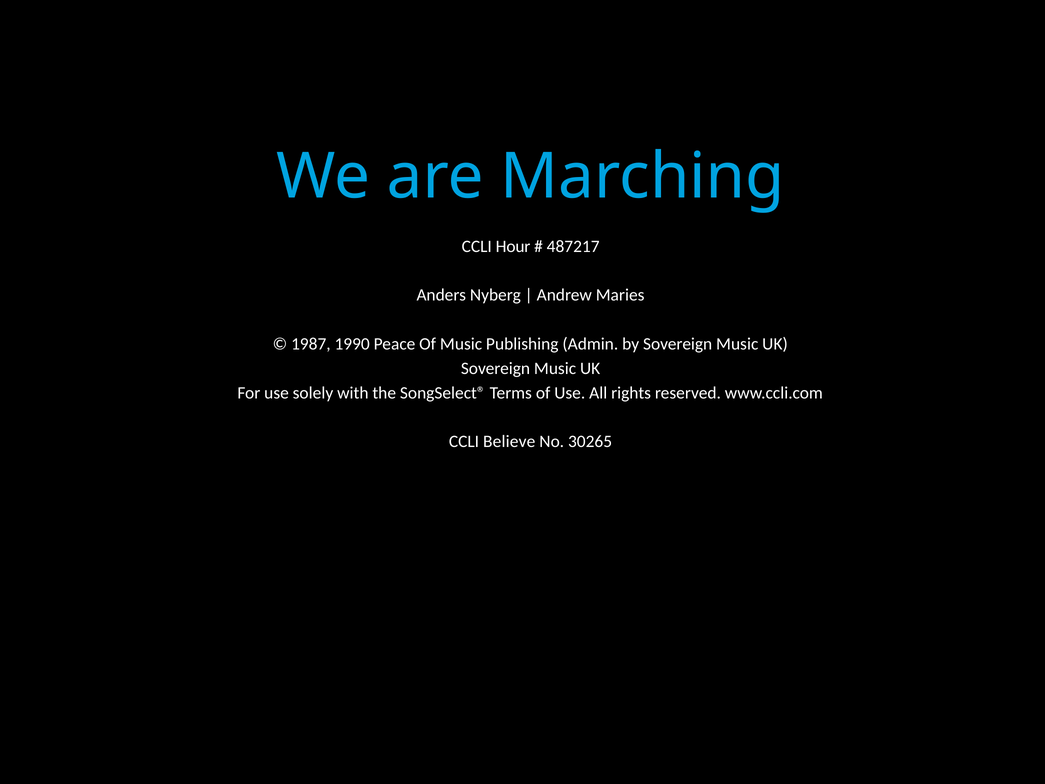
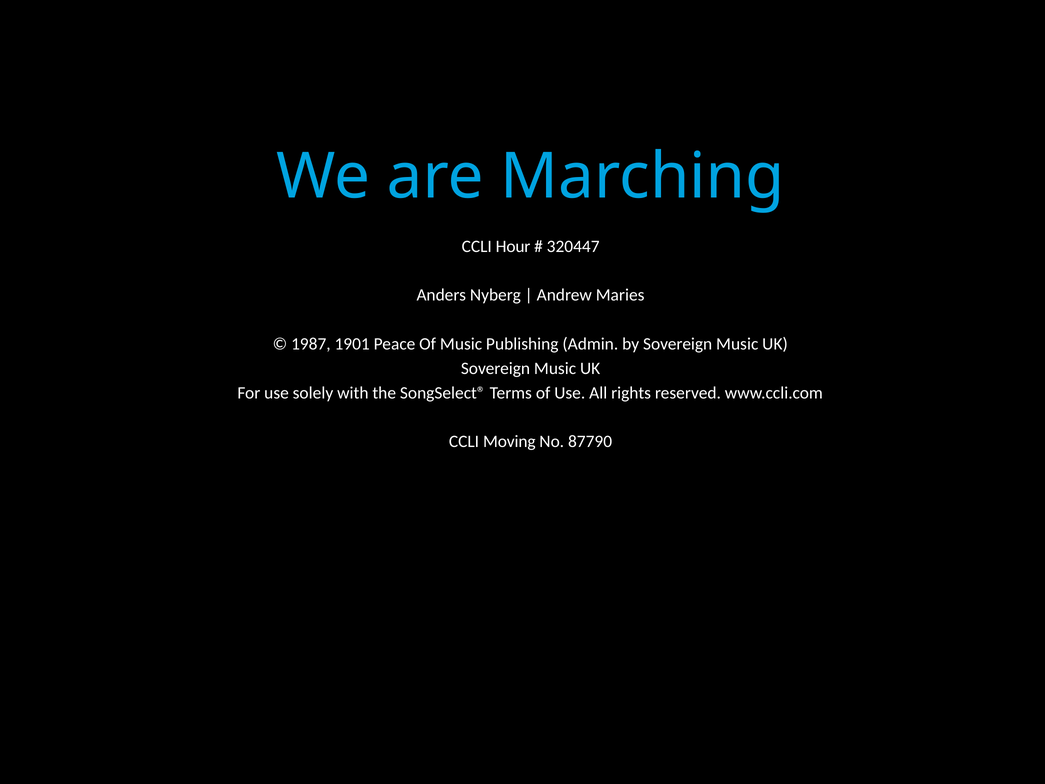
487217: 487217 -> 320447
1990: 1990 -> 1901
Believe: Believe -> Moving
30265: 30265 -> 87790
